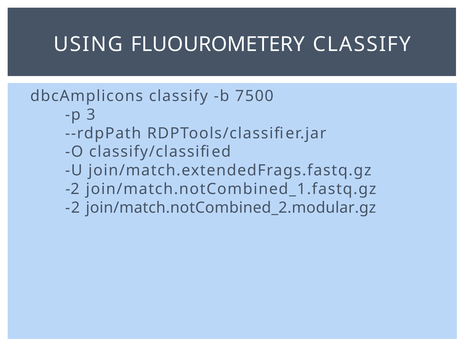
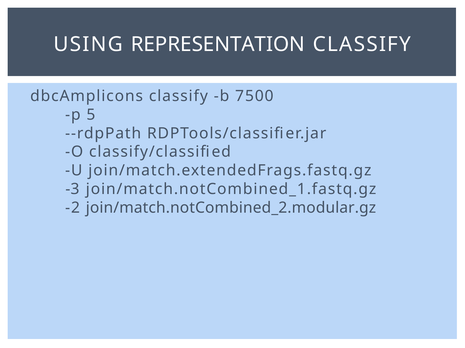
FLUOUROMETERY: FLUOUROMETERY -> REPRESENTATION
3: 3 -> 5
-2 at (72, 189): -2 -> -3
